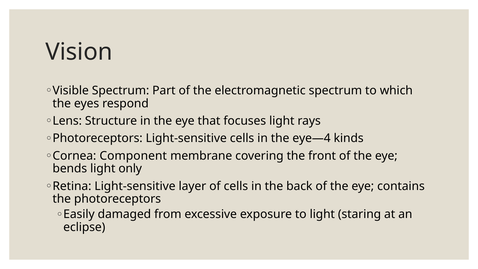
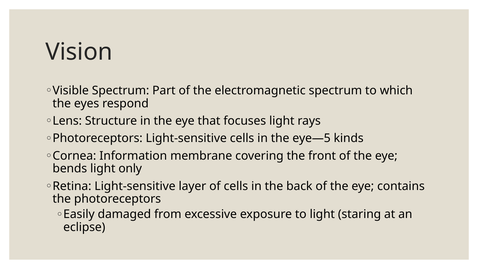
eye—4: eye—4 -> eye—5
Component: Component -> Information
